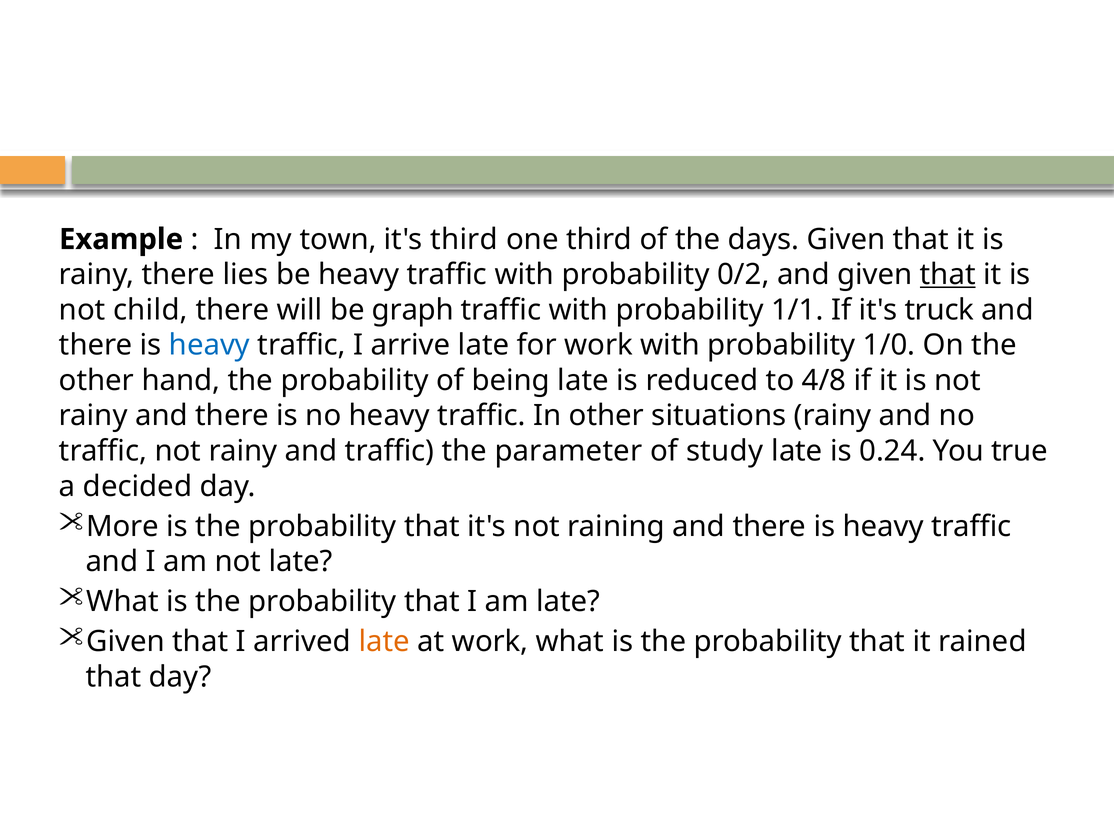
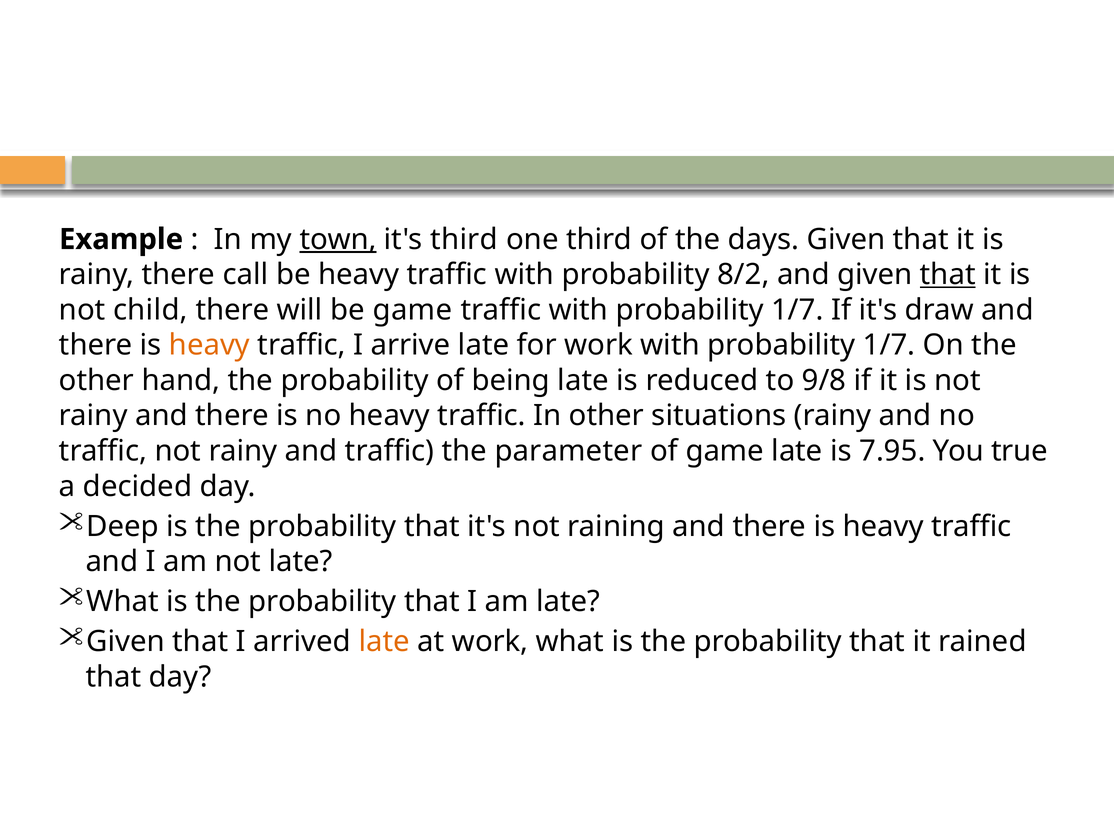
town underline: none -> present
lies: lies -> call
0/2: 0/2 -> 8/2
be graph: graph -> game
traffic with probability 1/1: 1/1 -> 1/7
truck: truck -> draw
heavy at (209, 345) colour: blue -> orange
work with probability 1/0: 1/0 -> 1/7
4/8: 4/8 -> 9/8
of study: study -> game
0.24: 0.24 -> 7.95
More: More -> Deep
